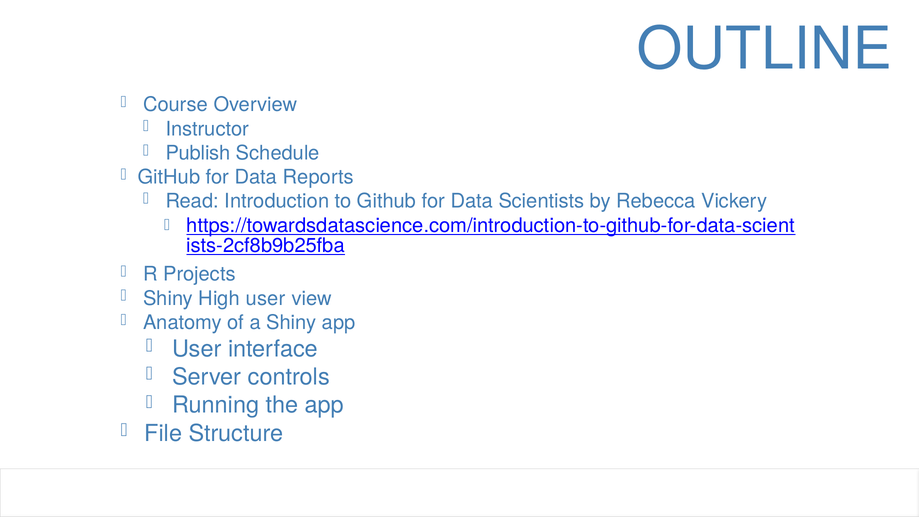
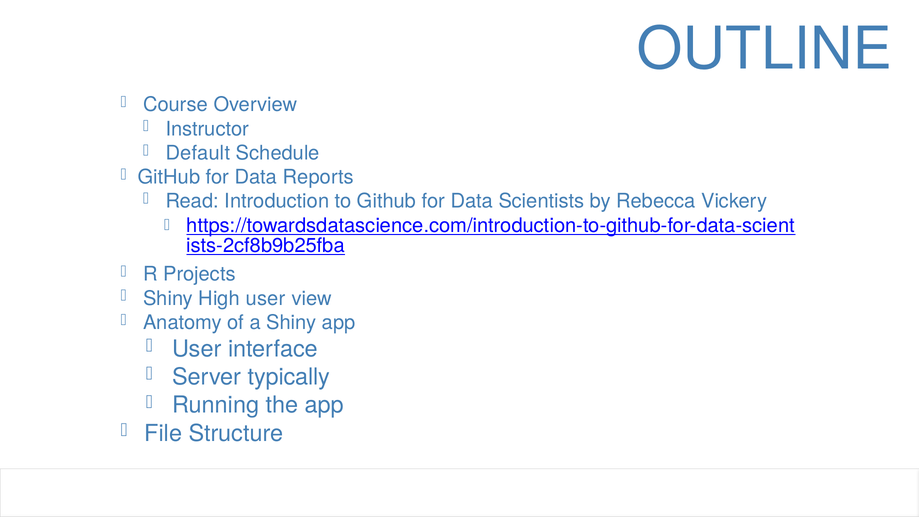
Publish: Publish -> Default
controls: controls -> typically
